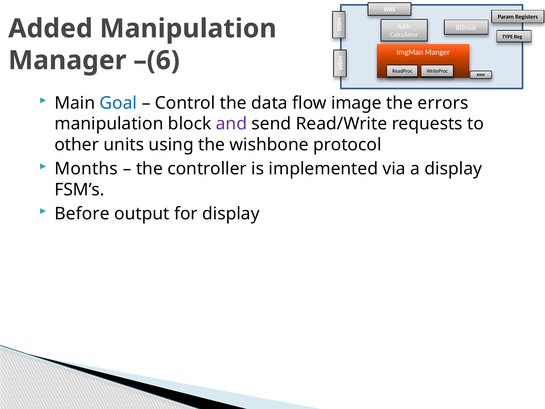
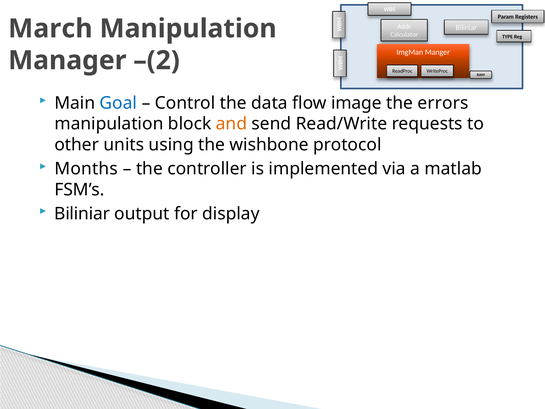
Added: Added -> March
–(6: –(6 -> –(2
and colour: purple -> orange
a display: display -> matlab
Before at (82, 214): Before -> Biliniar
